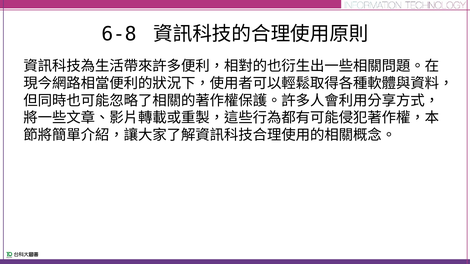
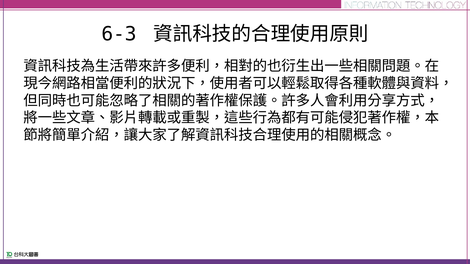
6-8: 6-8 -> 6-3
